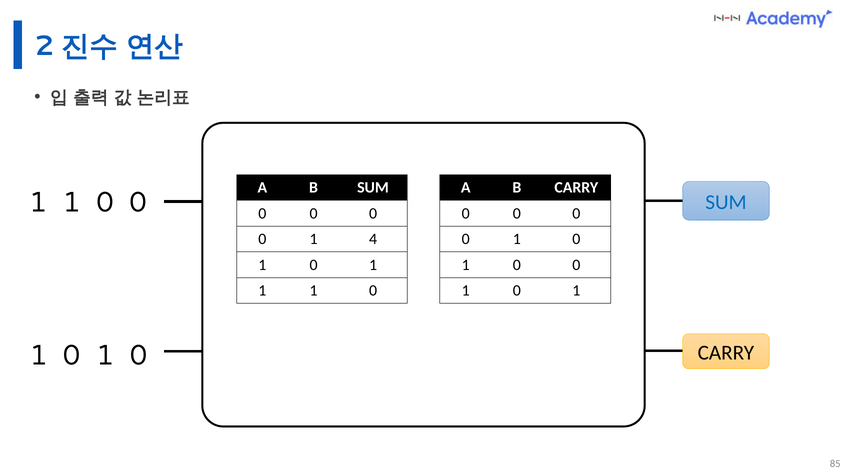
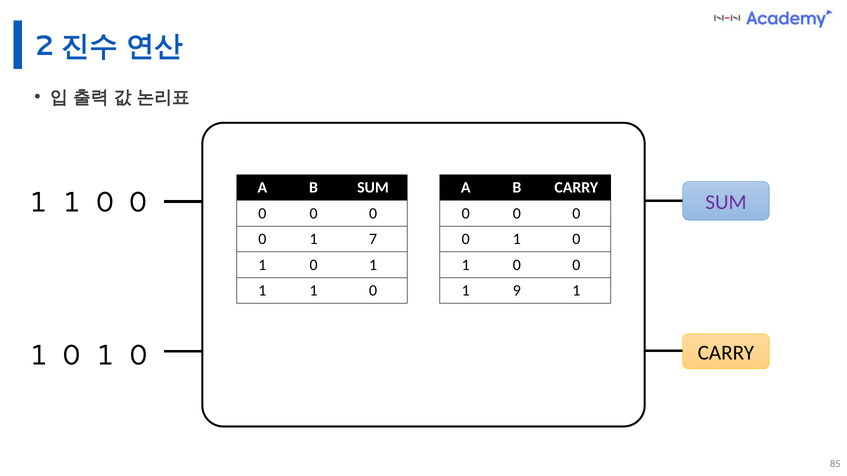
SUM at (726, 202) colour: blue -> purple
4: 4 -> 7
0 at (517, 291): 0 -> 9
